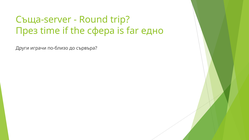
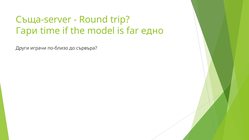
През: През -> Гари
сфера: сфера -> model
